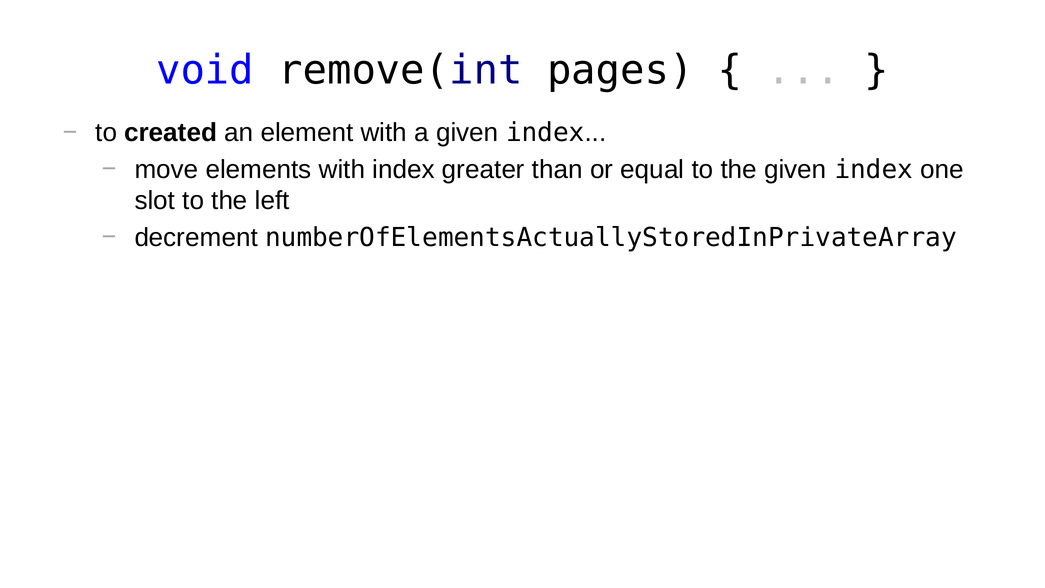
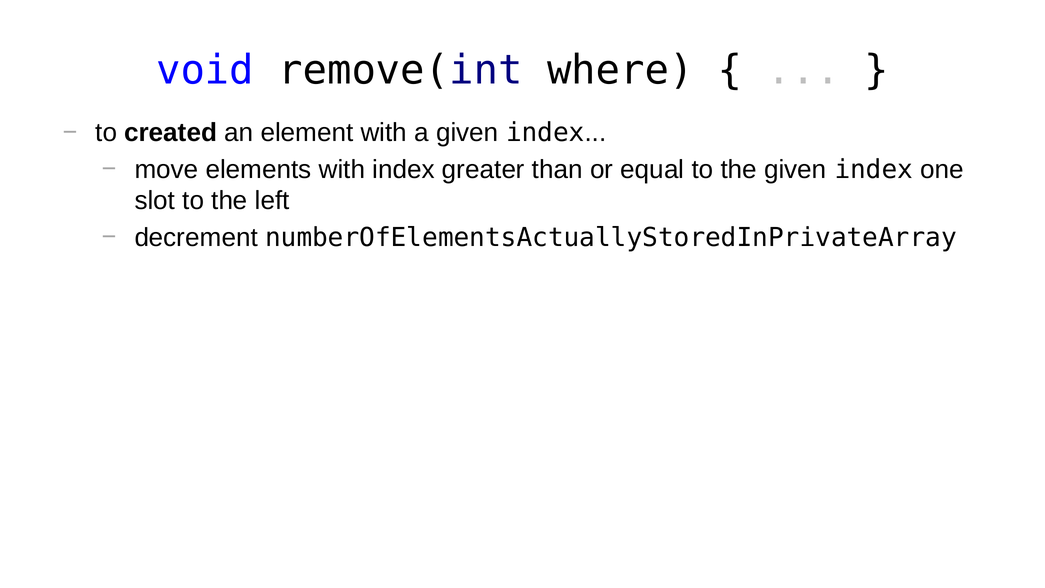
pages: pages -> where
